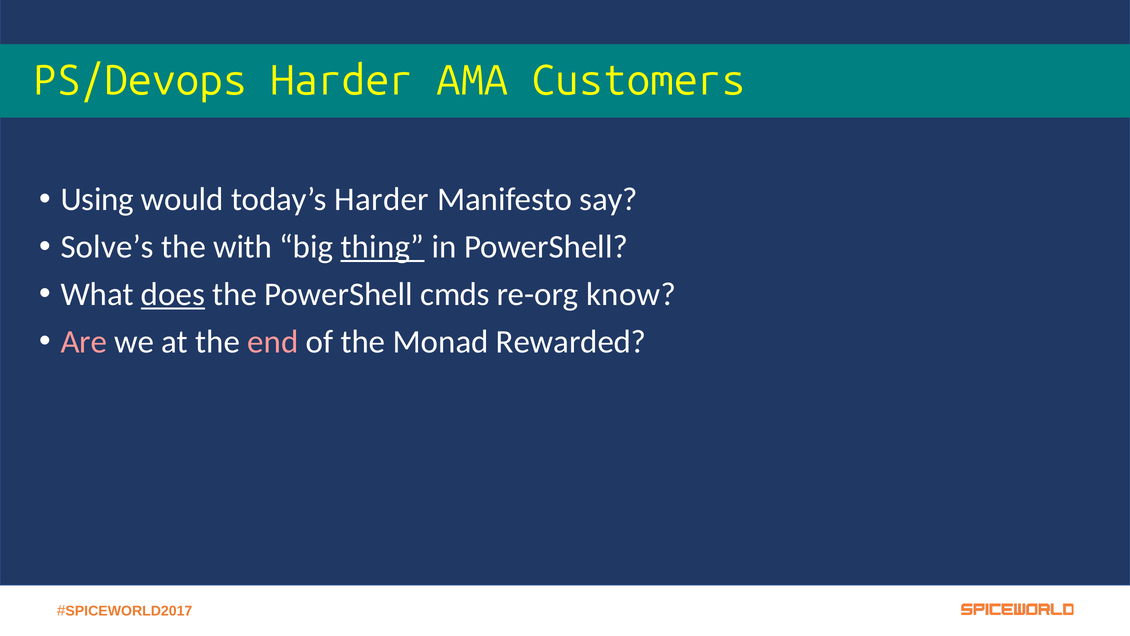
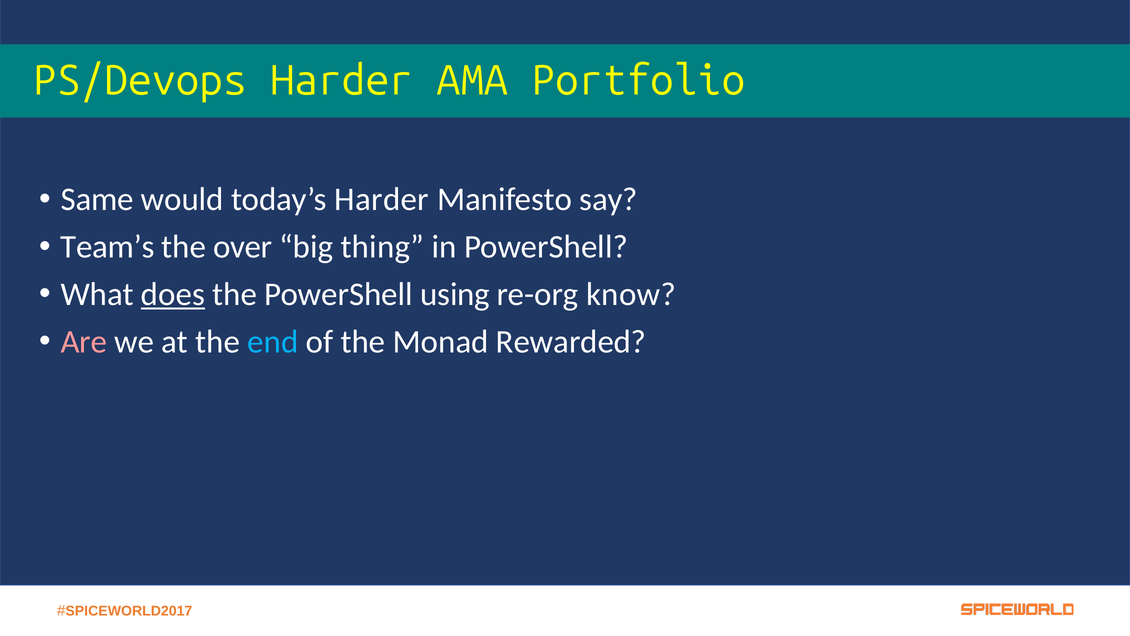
Customers: Customers -> Portfolio
Using: Using -> Same
Solve’s: Solve’s -> Team’s
with: with -> over
thing underline: present -> none
cmds: cmds -> using
end colour: pink -> light blue
